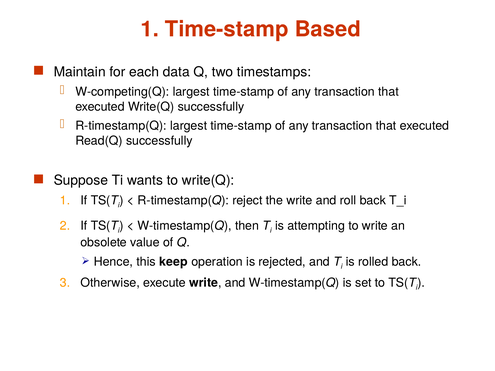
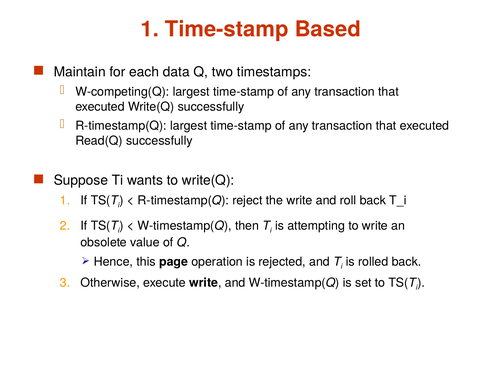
keep: keep -> page
